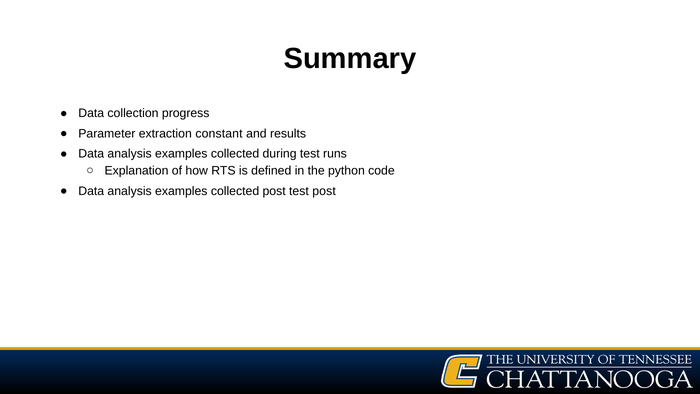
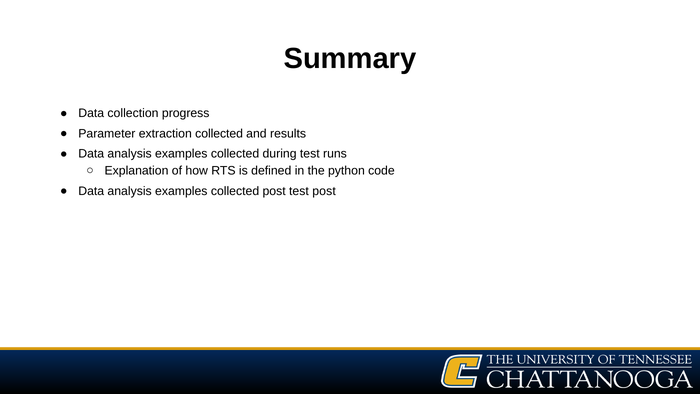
extraction constant: constant -> collected
